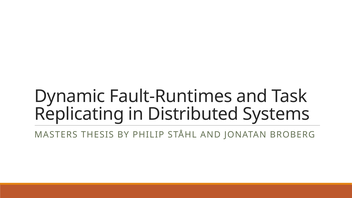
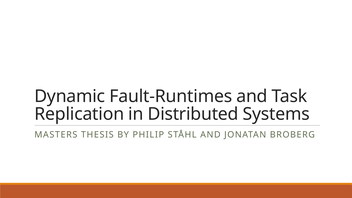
Replicating: Replicating -> Replication
